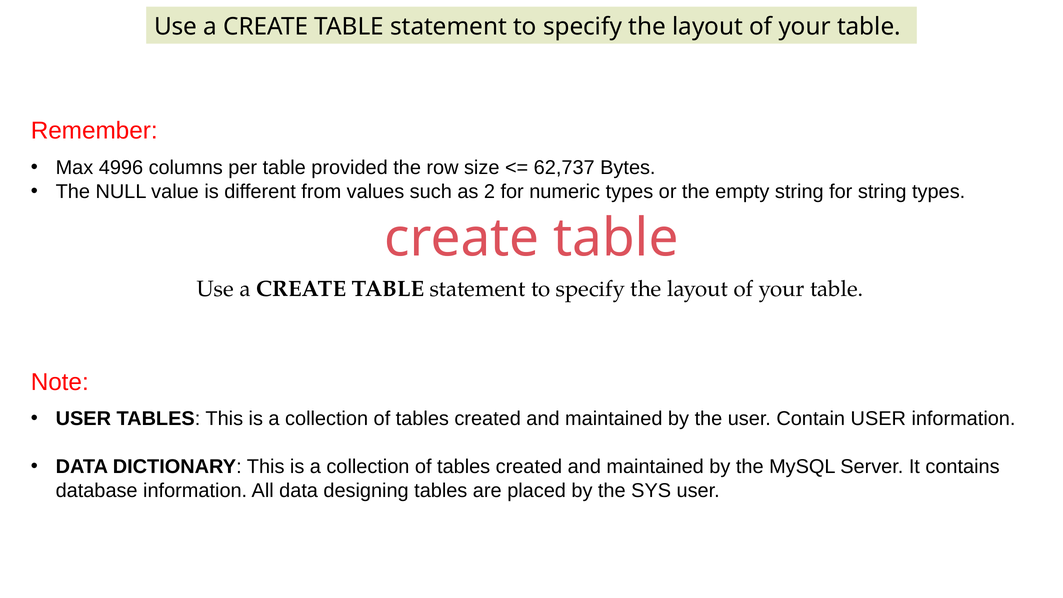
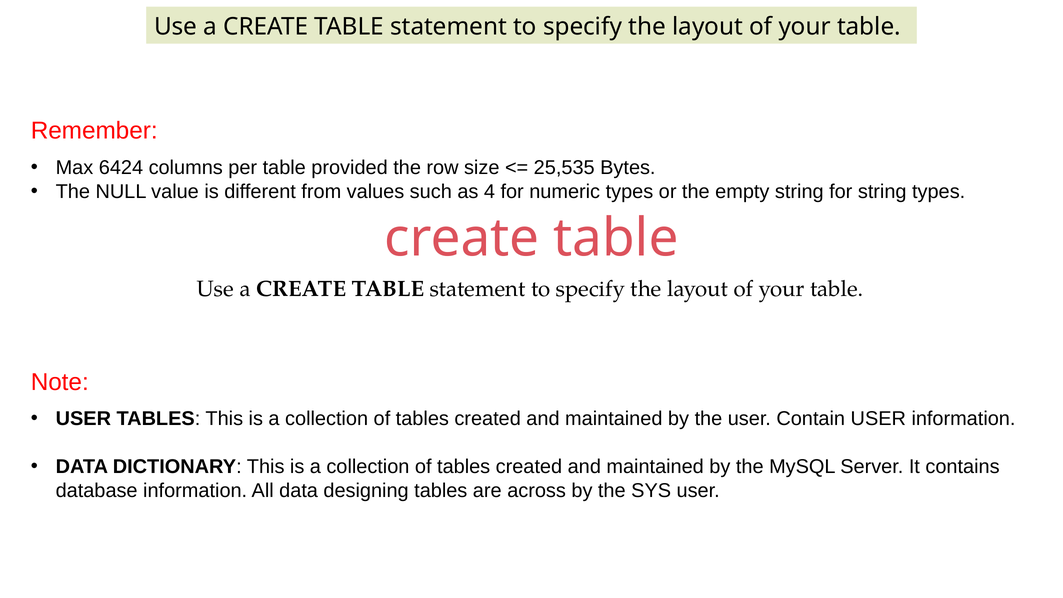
4996: 4996 -> 6424
62,737: 62,737 -> 25,535
2: 2 -> 4
placed: placed -> across
